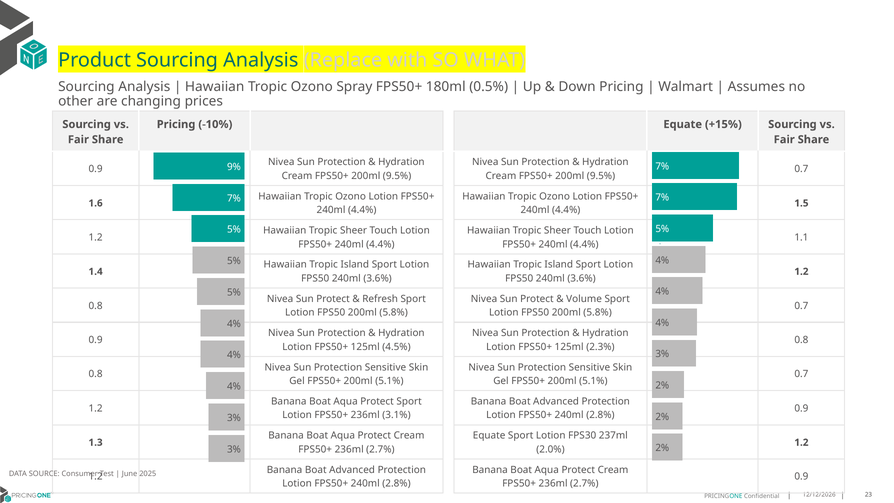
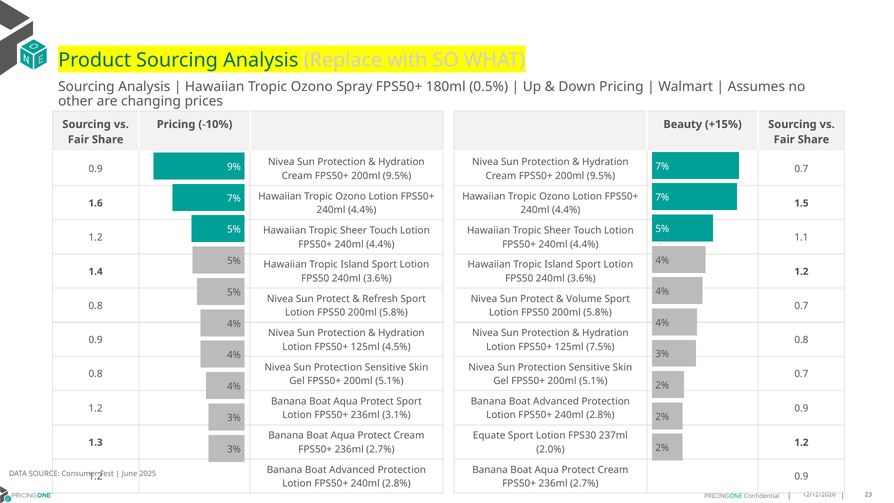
Equate at (683, 124): Equate -> Beauty
2.3%: 2.3% -> 7.5%
